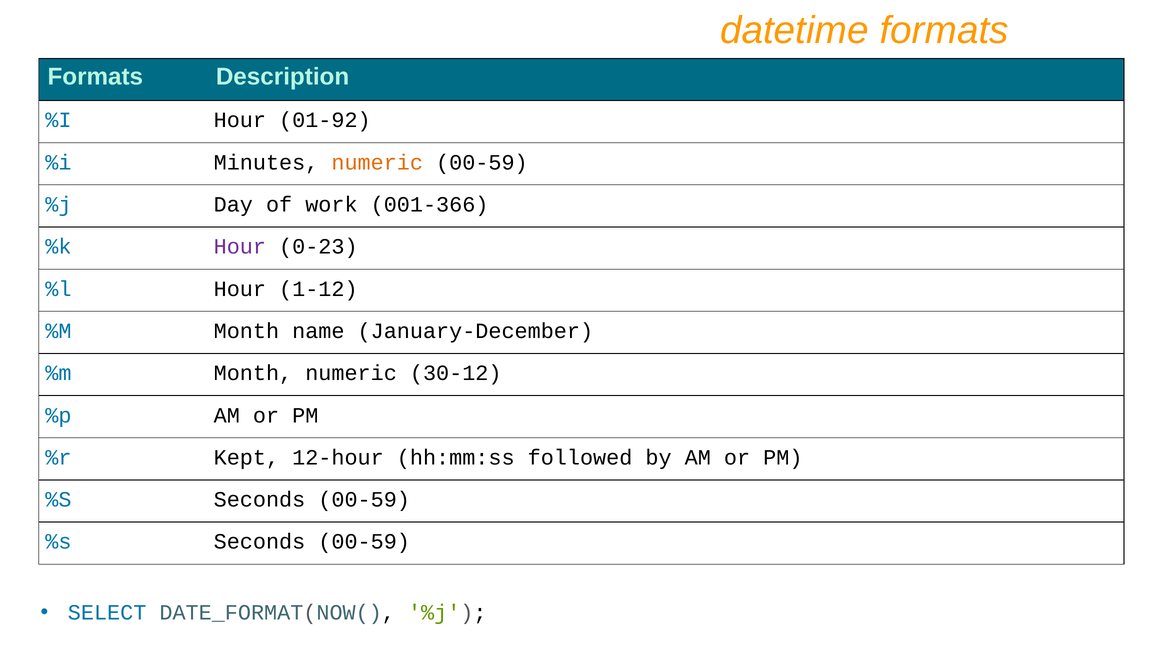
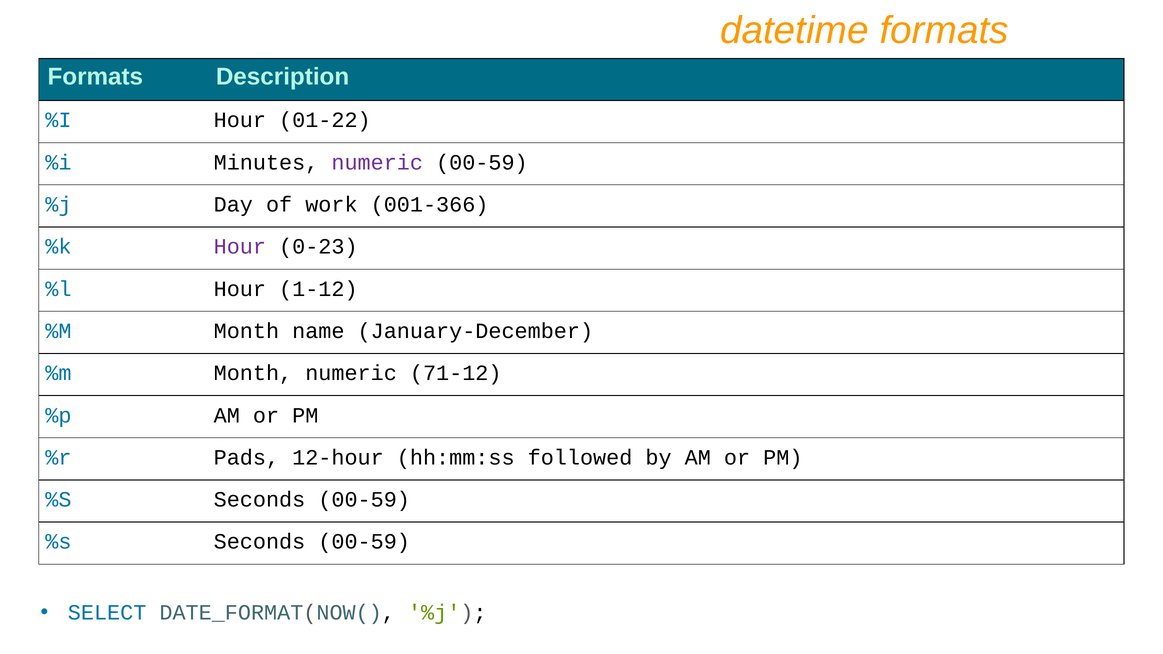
01-92: 01-92 -> 01-22
numeric at (377, 162) colour: orange -> purple
30-12: 30-12 -> 71-12
Kept: Kept -> Pads
